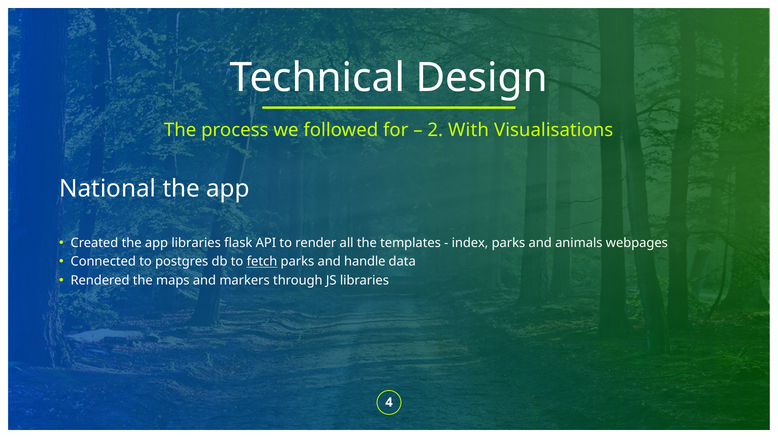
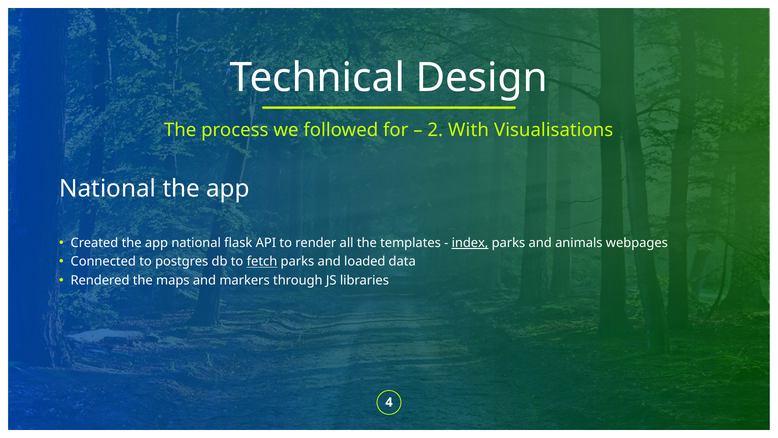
app libraries: libraries -> national
index underline: none -> present
handle: handle -> loaded
